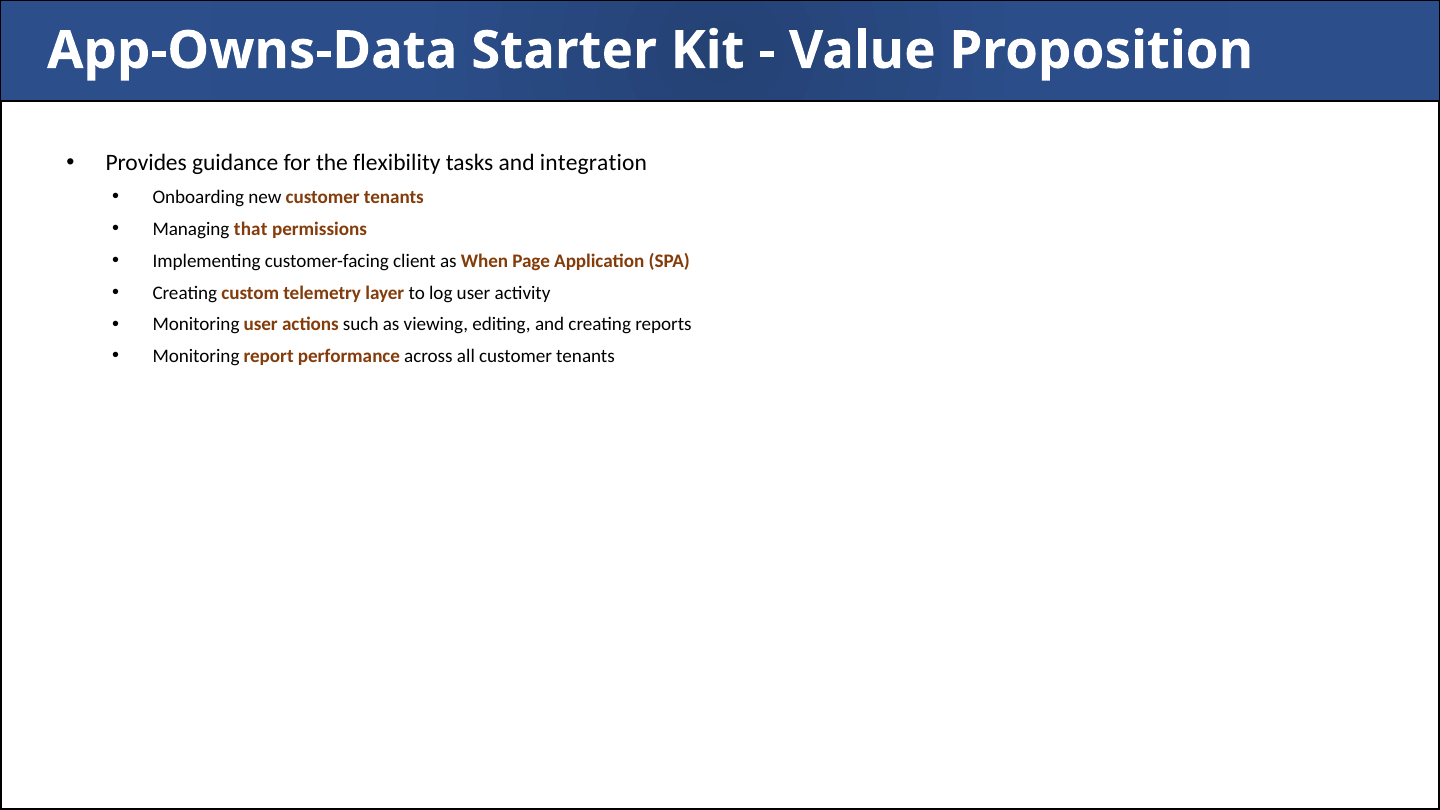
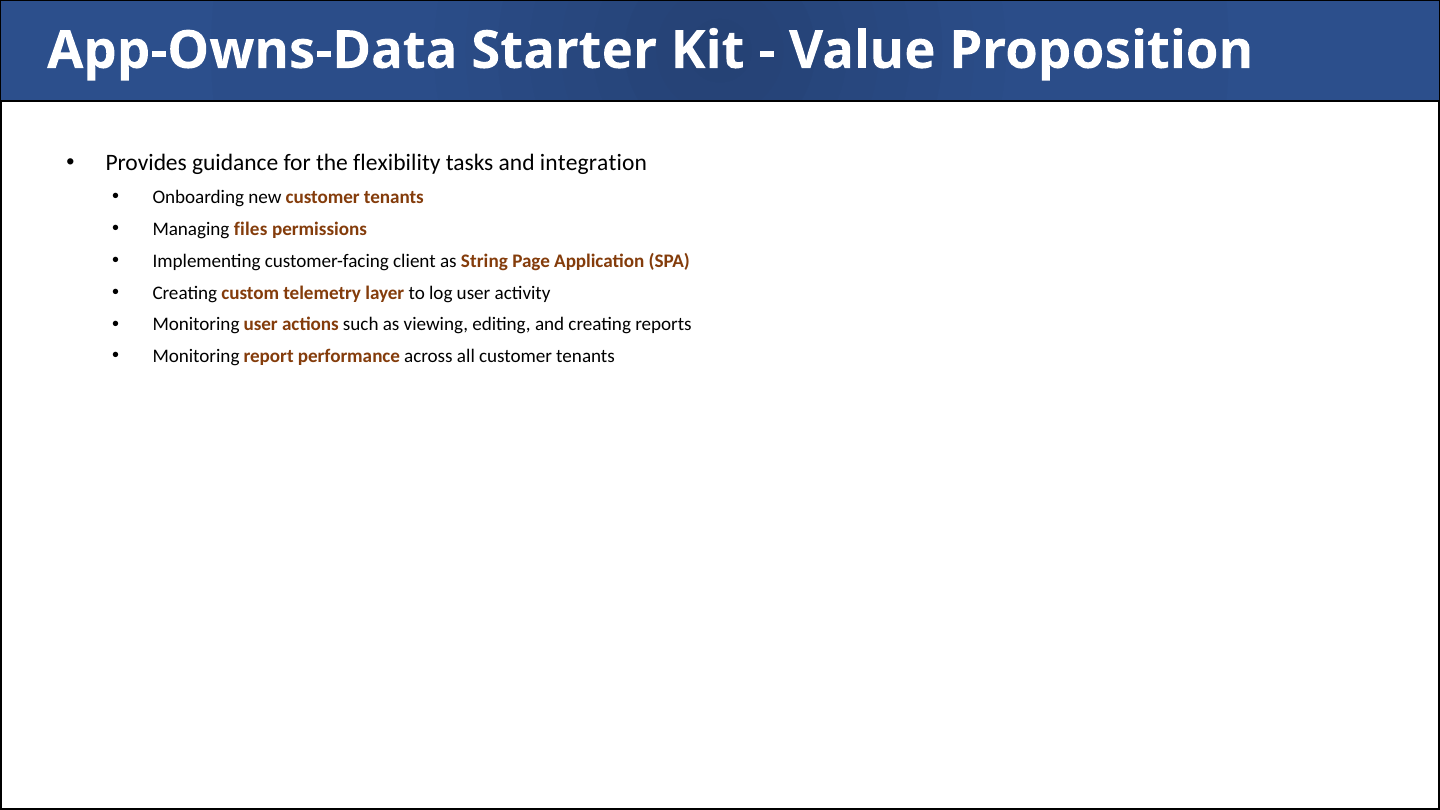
that: that -> files
When: When -> String
